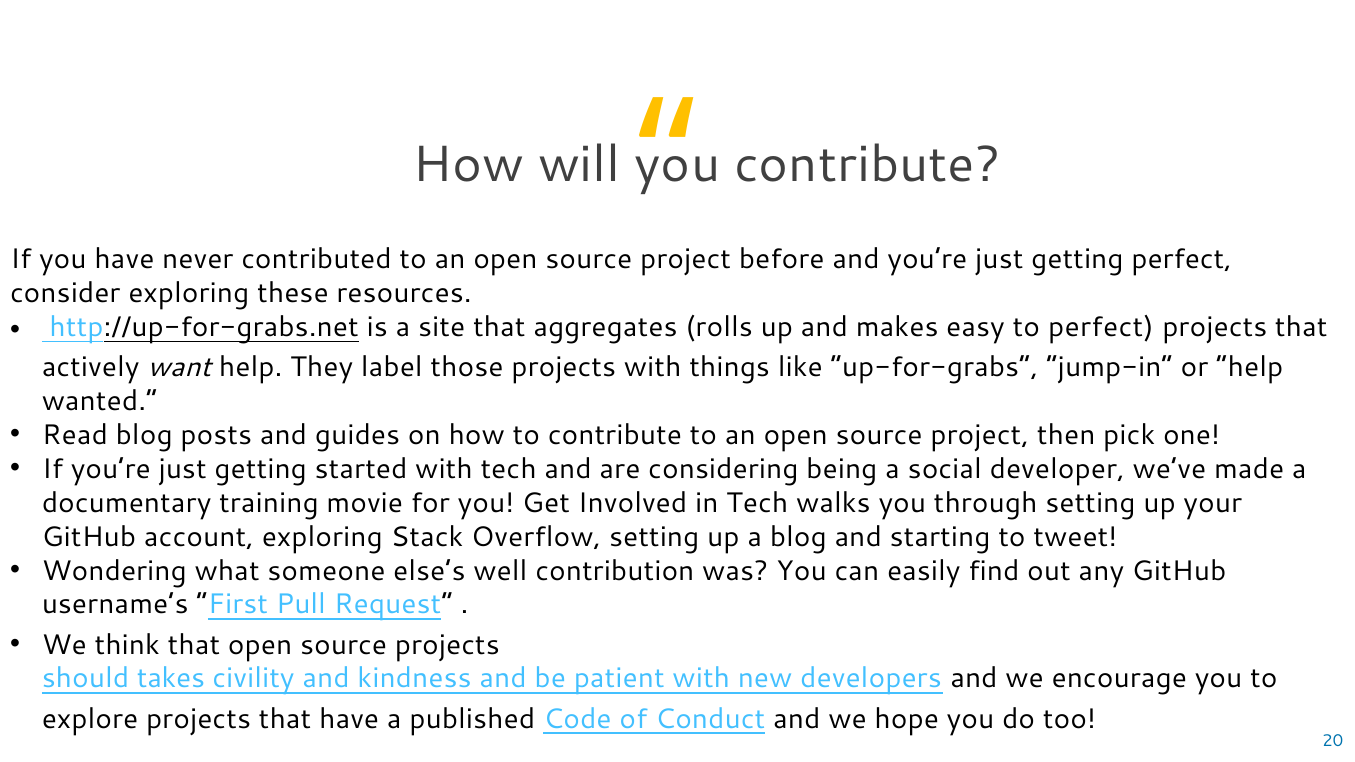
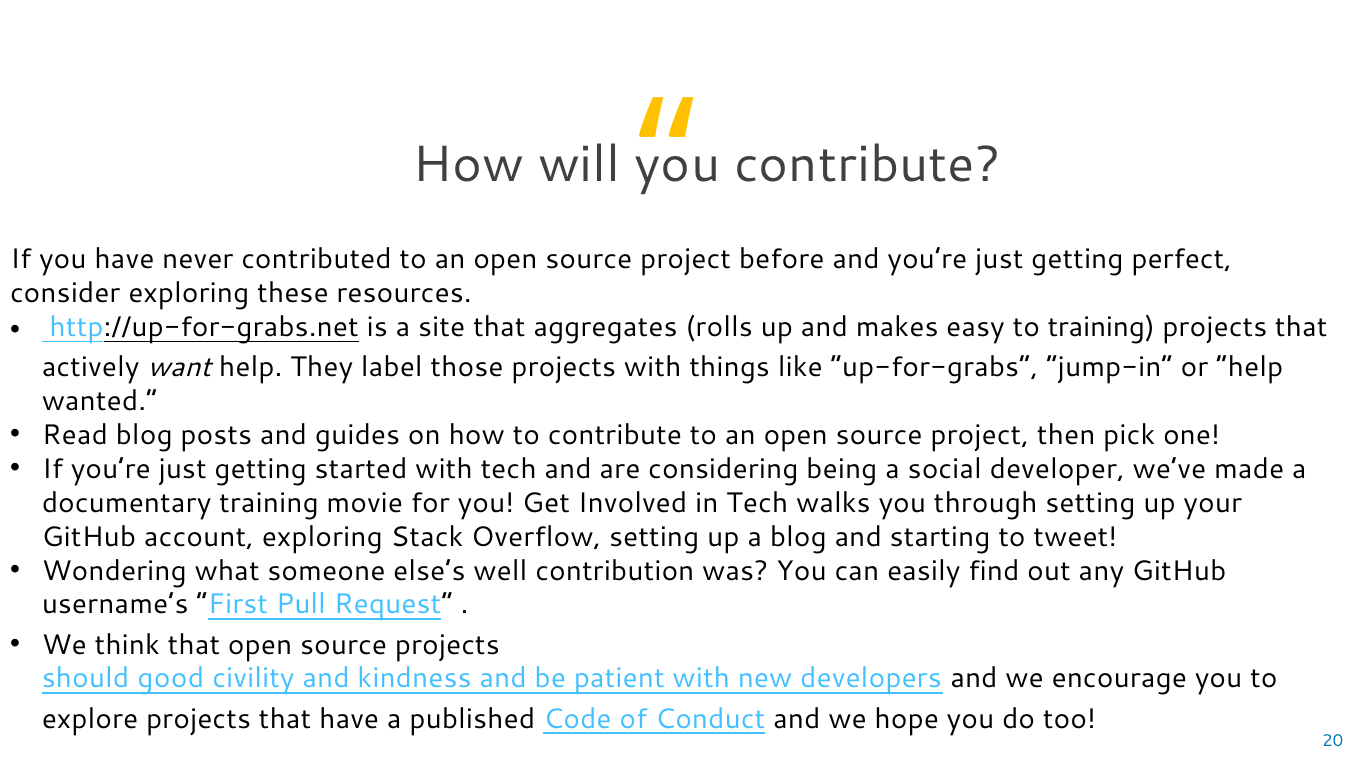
to perfect: perfect -> training
takes: takes -> good
